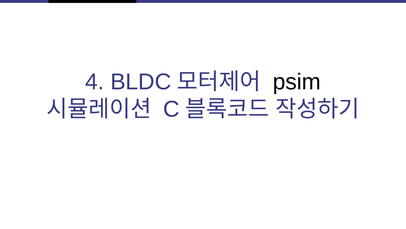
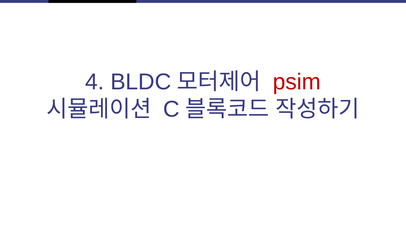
psim colour: black -> red
